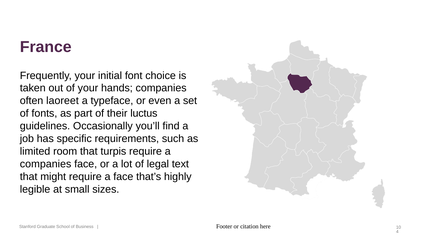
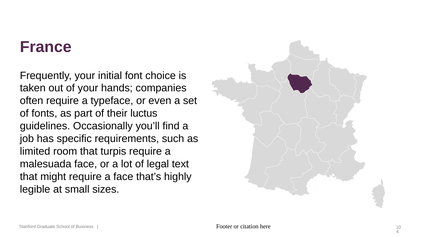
often laoreet: laoreet -> require
companies at (46, 164): companies -> malesuada
